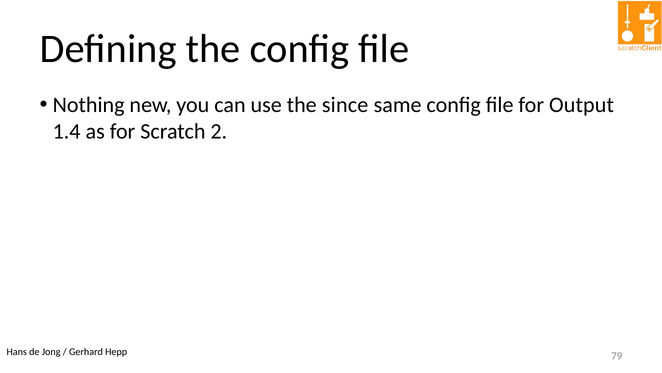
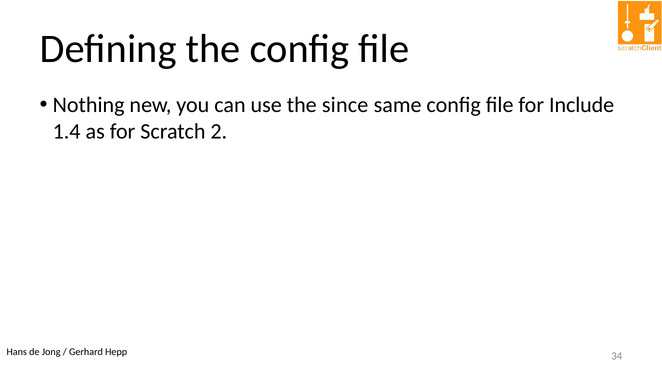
Output: Output -> Include
79: 79 -> 34
